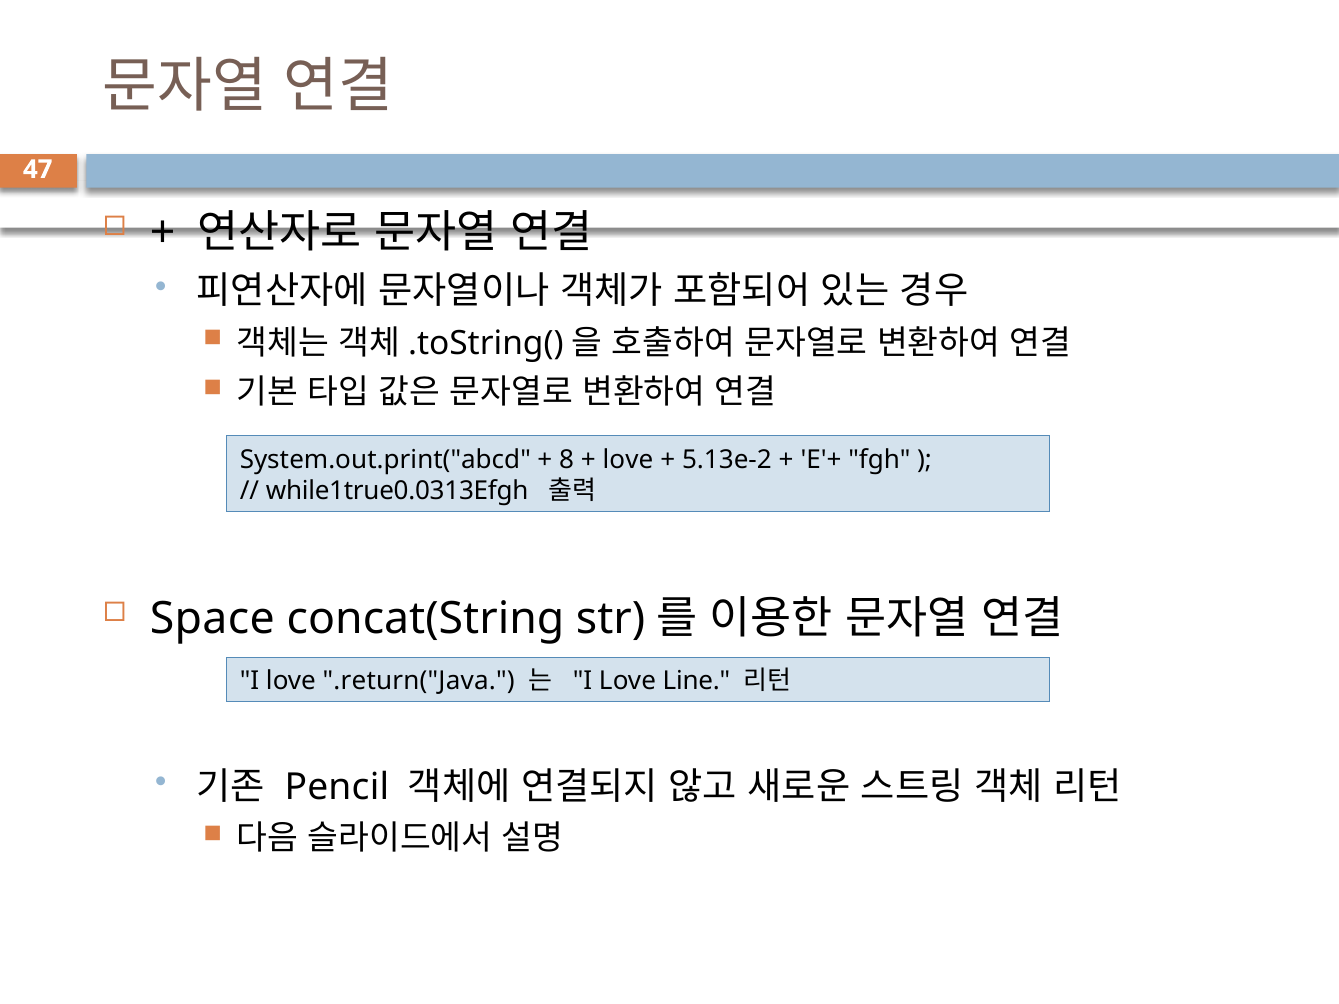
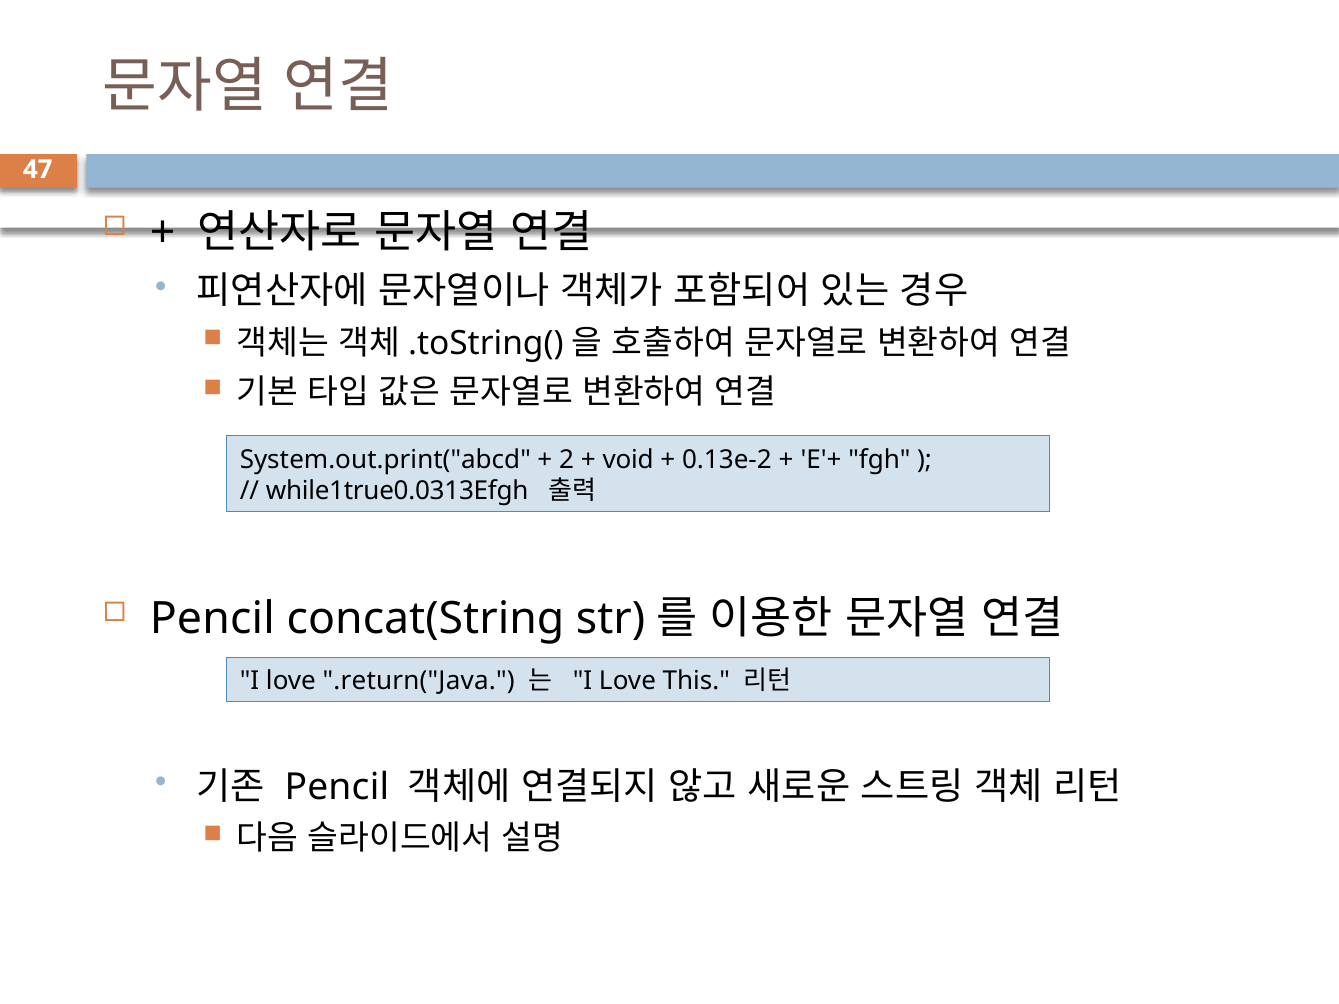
8: 8 -> 2
love at (628, 460): love -> void
5.13e-2: 5.13e-2 -> 0.13e-2
Space at (212, 619): Space -> Pencil
Line: Line -> This
